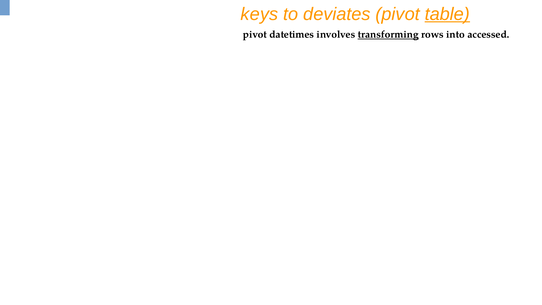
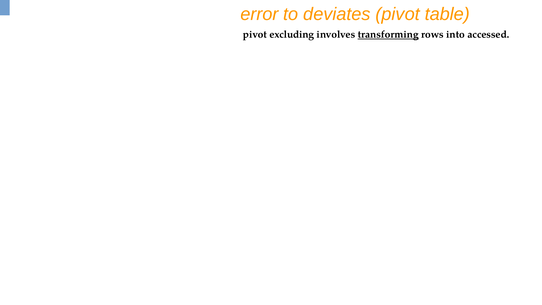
keys: keys -> error
table underline: present -> none
datetimes: datetimes -> excluding
